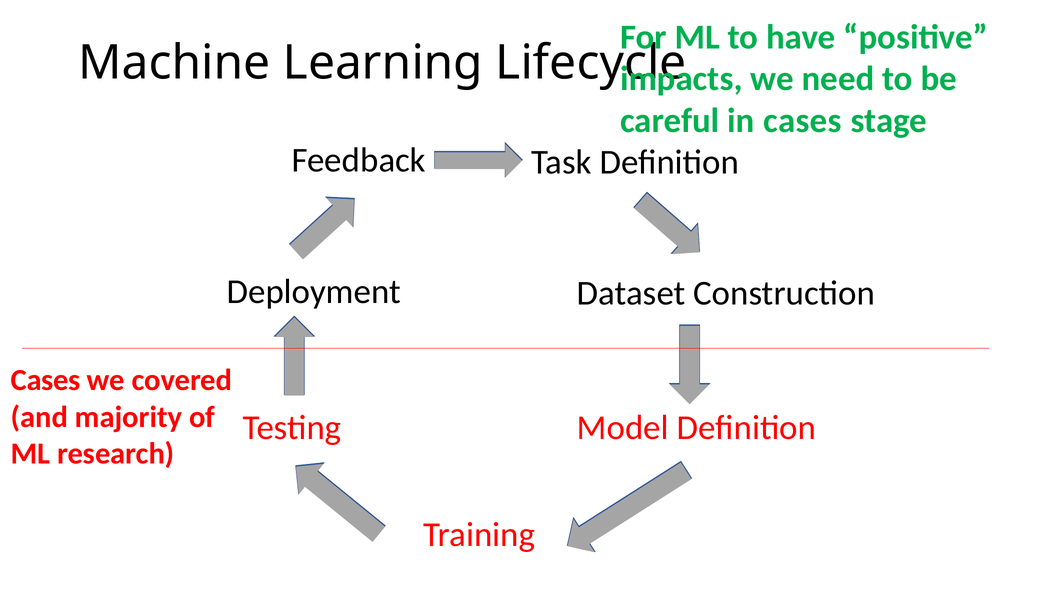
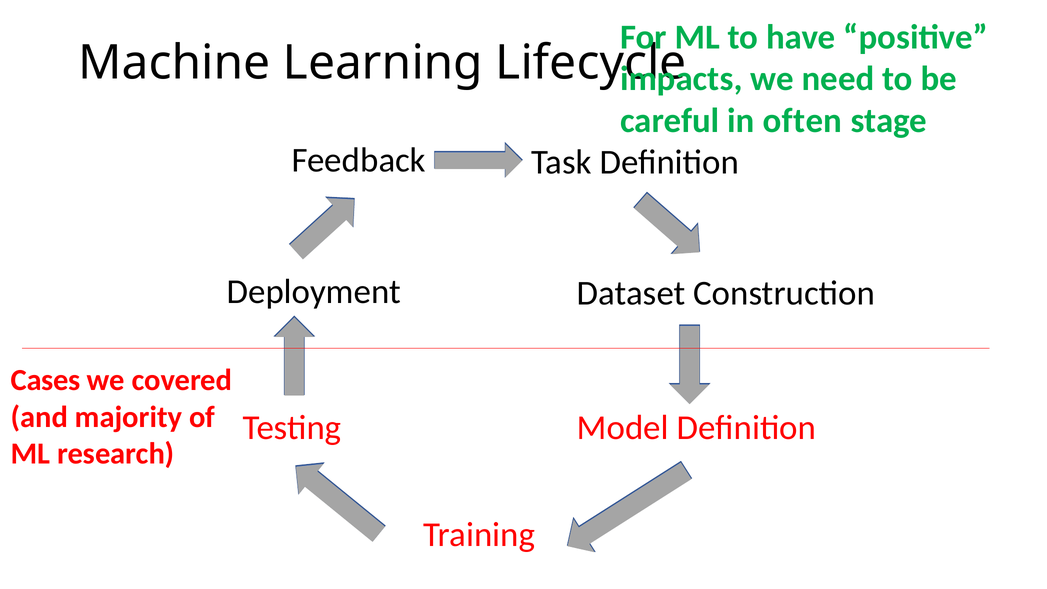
in cases: cases -> often
